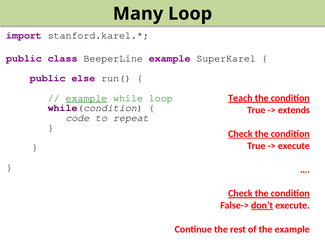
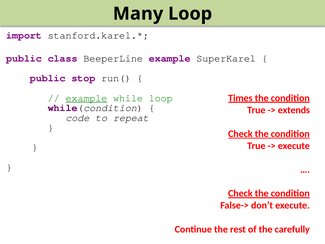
else: else -> stop
Teach: Teach -> Times
don’t underline: present -> none
the example: example -> carefully
